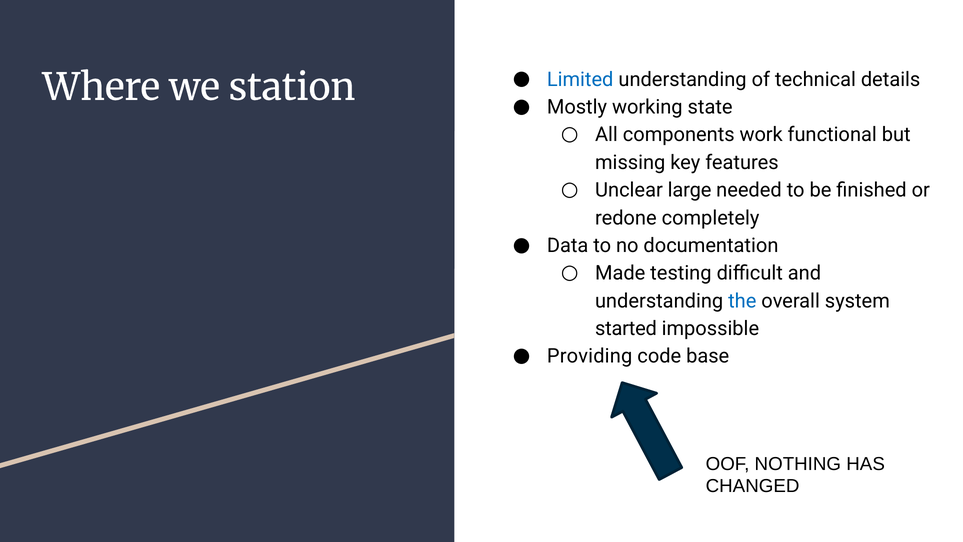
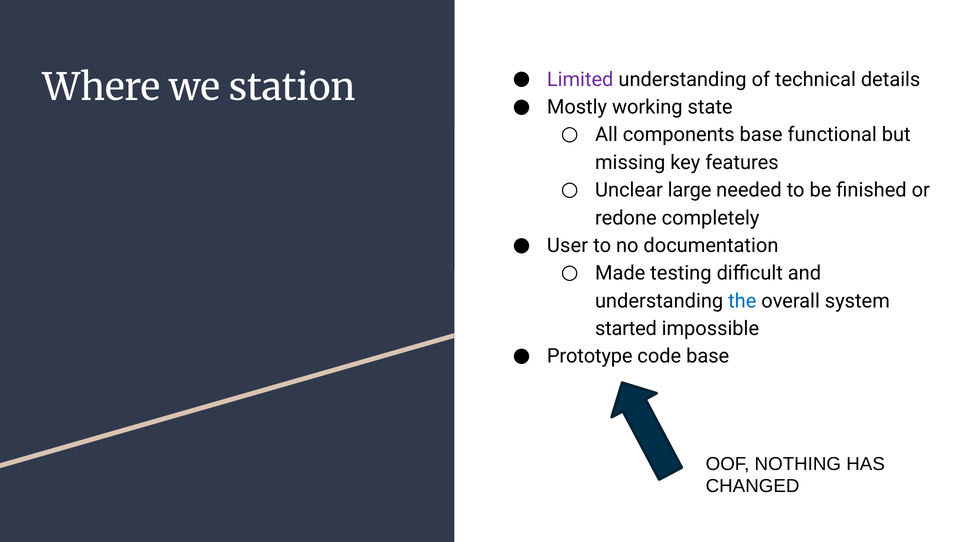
Limited colour: blue -> purple
components work: work -> base
Data: Data -> User
Providing: Providing -> Prototype
